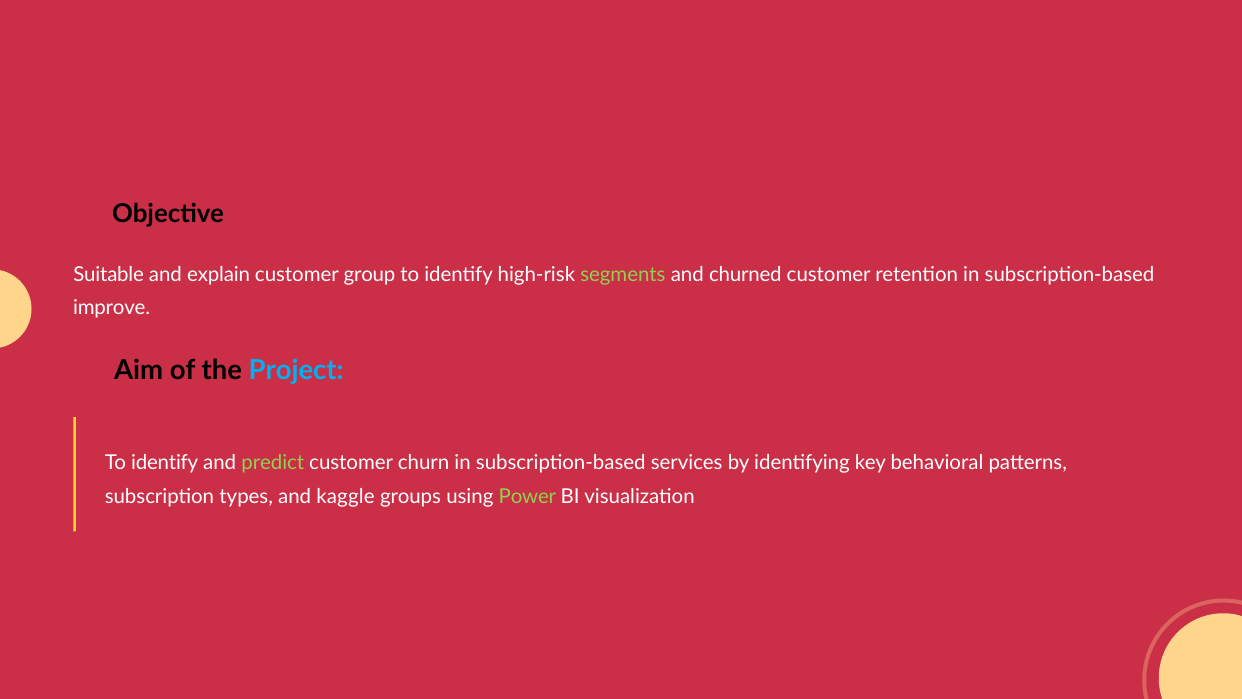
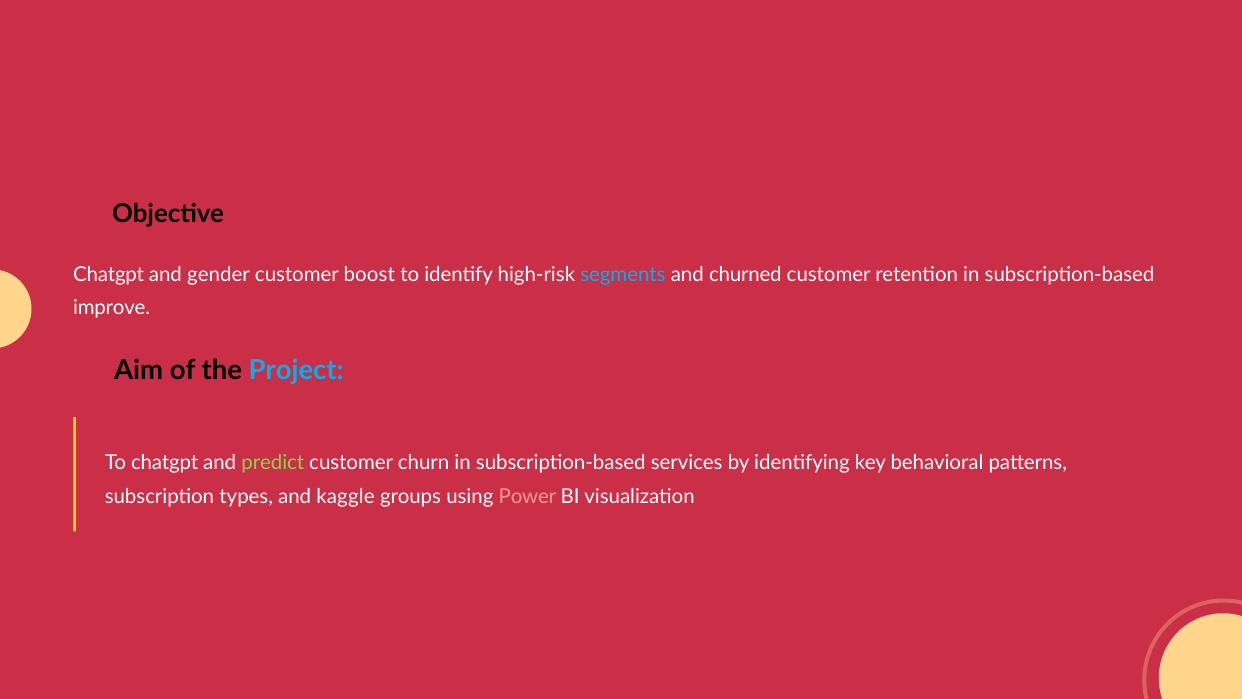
Suitable at (109, 275): Suitable -> Chatgpt
explain: explain -> gender
group: group -> boost
segments colour: light green -> light blue
identify at (165, 463): identify -> chatgpt
Power colour: light green -> pink
